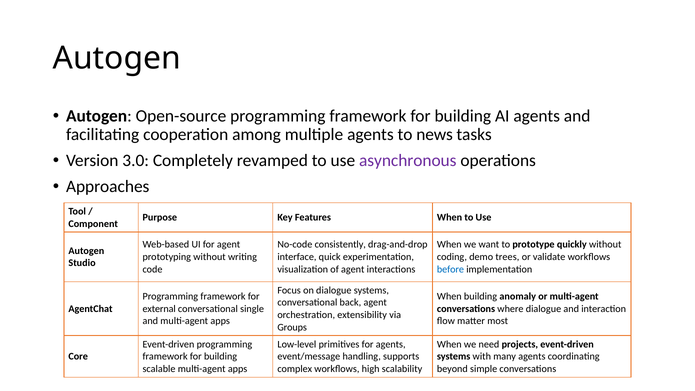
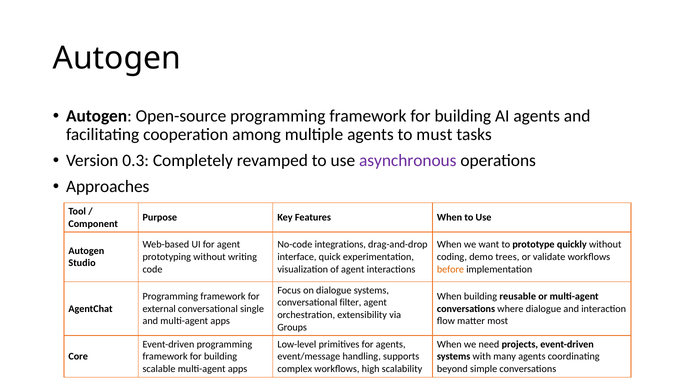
news: news -> must
3.0: 3.0 -> 0.3
consistently: consistently -> integrations
before colour: blue -> orange
anomaly: anomaly -> reusable
back: back -> filter
